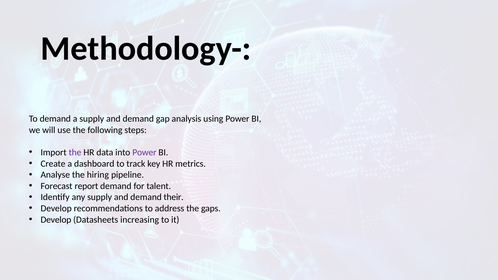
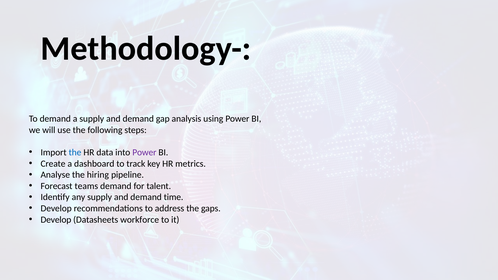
the at (75, 152) colour: purple -> blue
report: report -> teams
their: their -> time
increasing: increasing -> workforce
